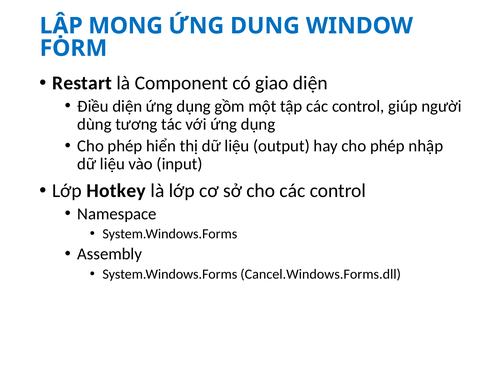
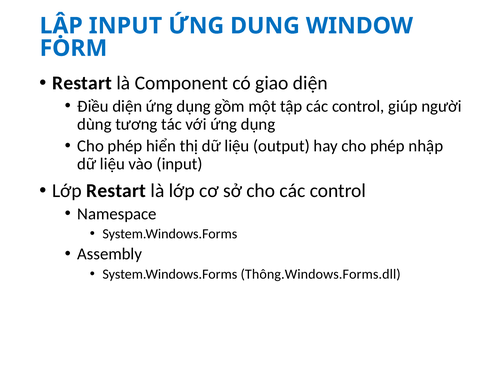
LẬP MONG: MONG -> INPUT
Lớp Hotkey: Hotkey -> Restart
Cancel.Windows.Forms.dll: Cancel.Windows.Forms.dll -> Thông.Windows.Forms.dll
